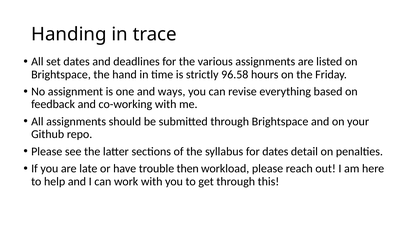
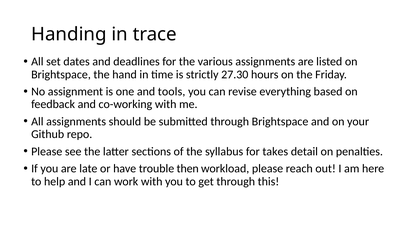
96.58: 96.58 -> 27.30
ways: ways -> tools
for dates: dates -> takes
